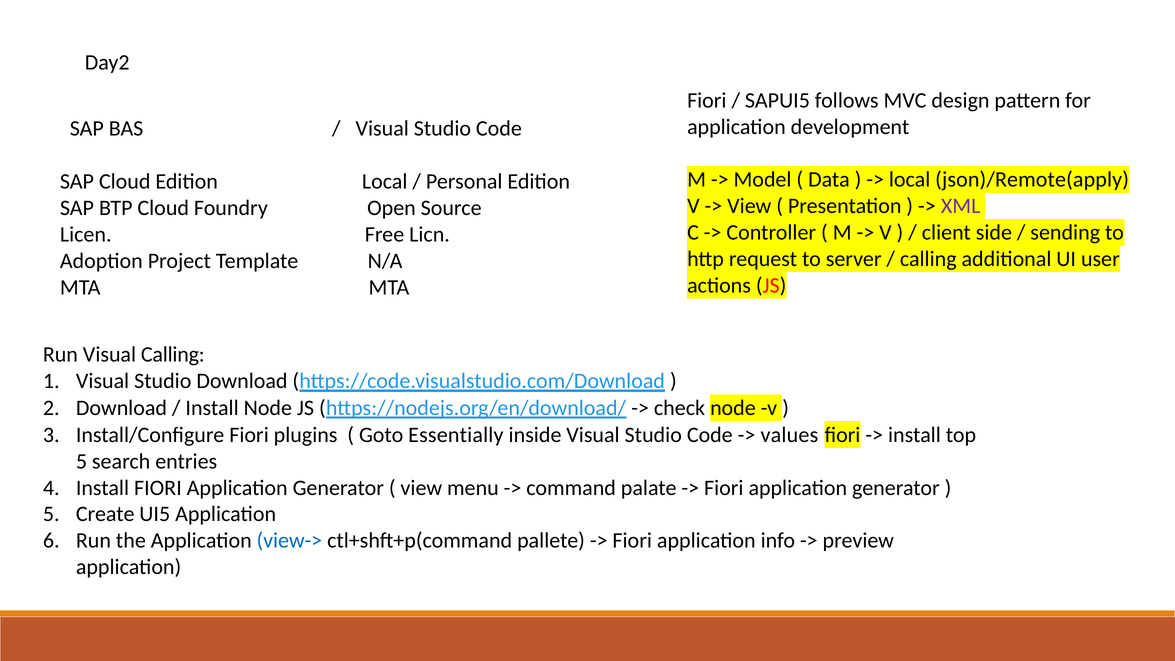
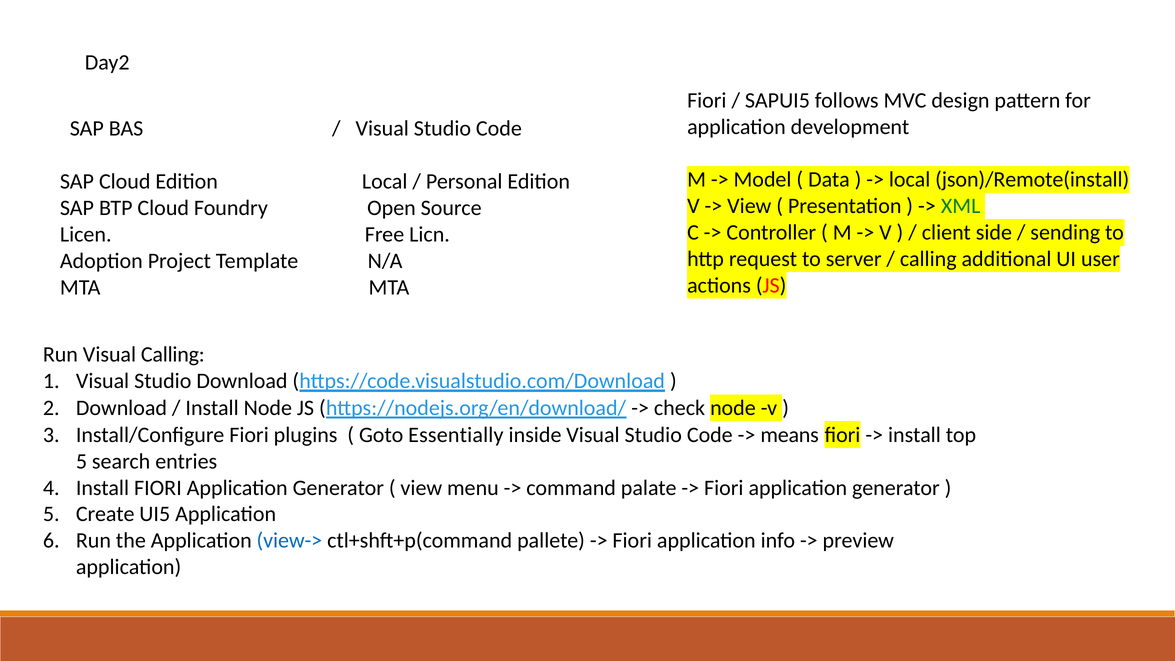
json)/Remote(apply: json)/Remote(apply -> json)/Remote(install
XML colour: purple -> green
values: values -> means
